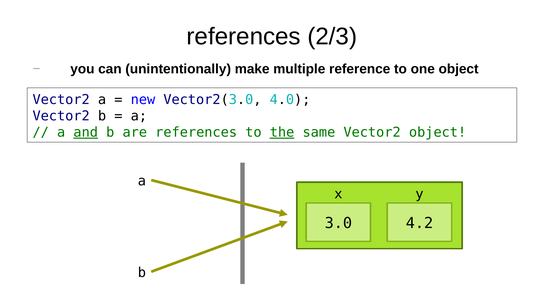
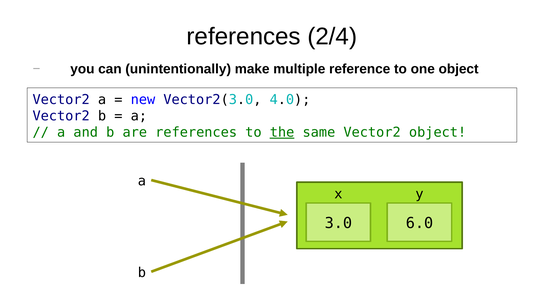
2/3: 2/3 -> 2/4
and underline: present -> none
4.2: 4.2 -> 6.0
